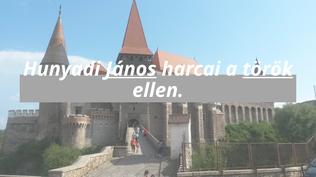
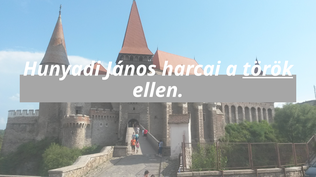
János underline: present -> none
